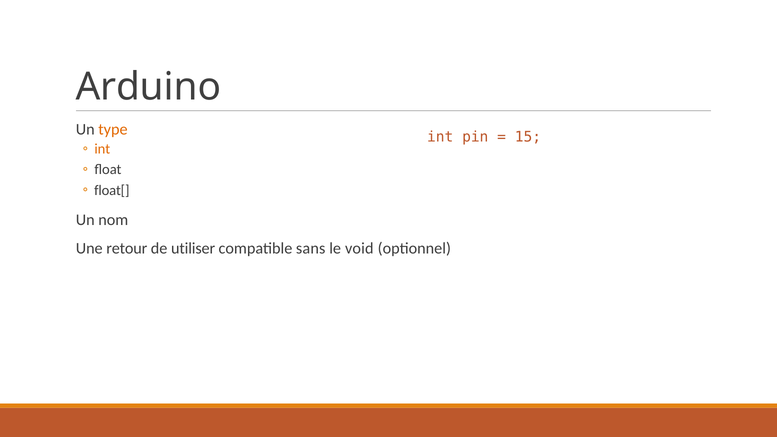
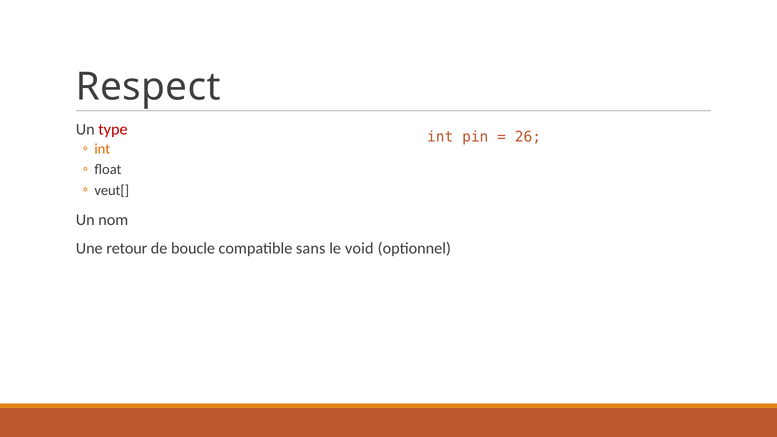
Arduino: Arduino -> Respect
type colour: orange -> red
15: 15 -> 26
float[: float[ -> veut[
utiliser: utiliser -> boucle
